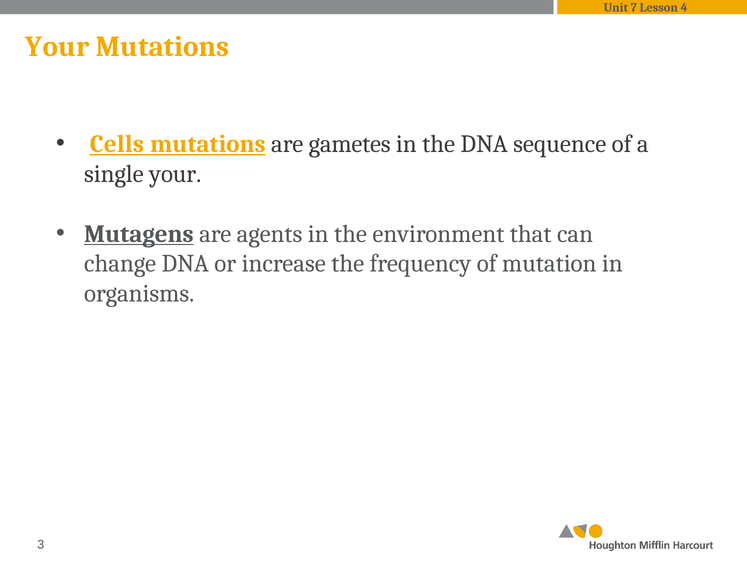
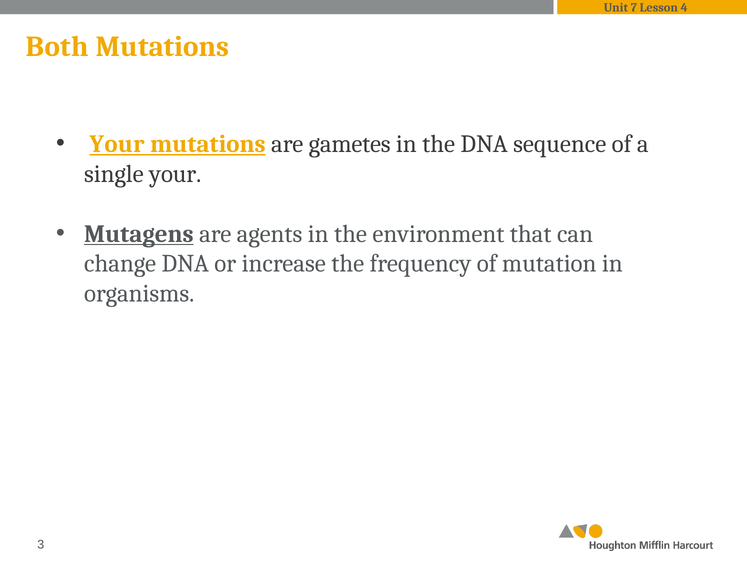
Your at (57, 47): Your -> Both
Cells at (117, 144): Cells -> Your
